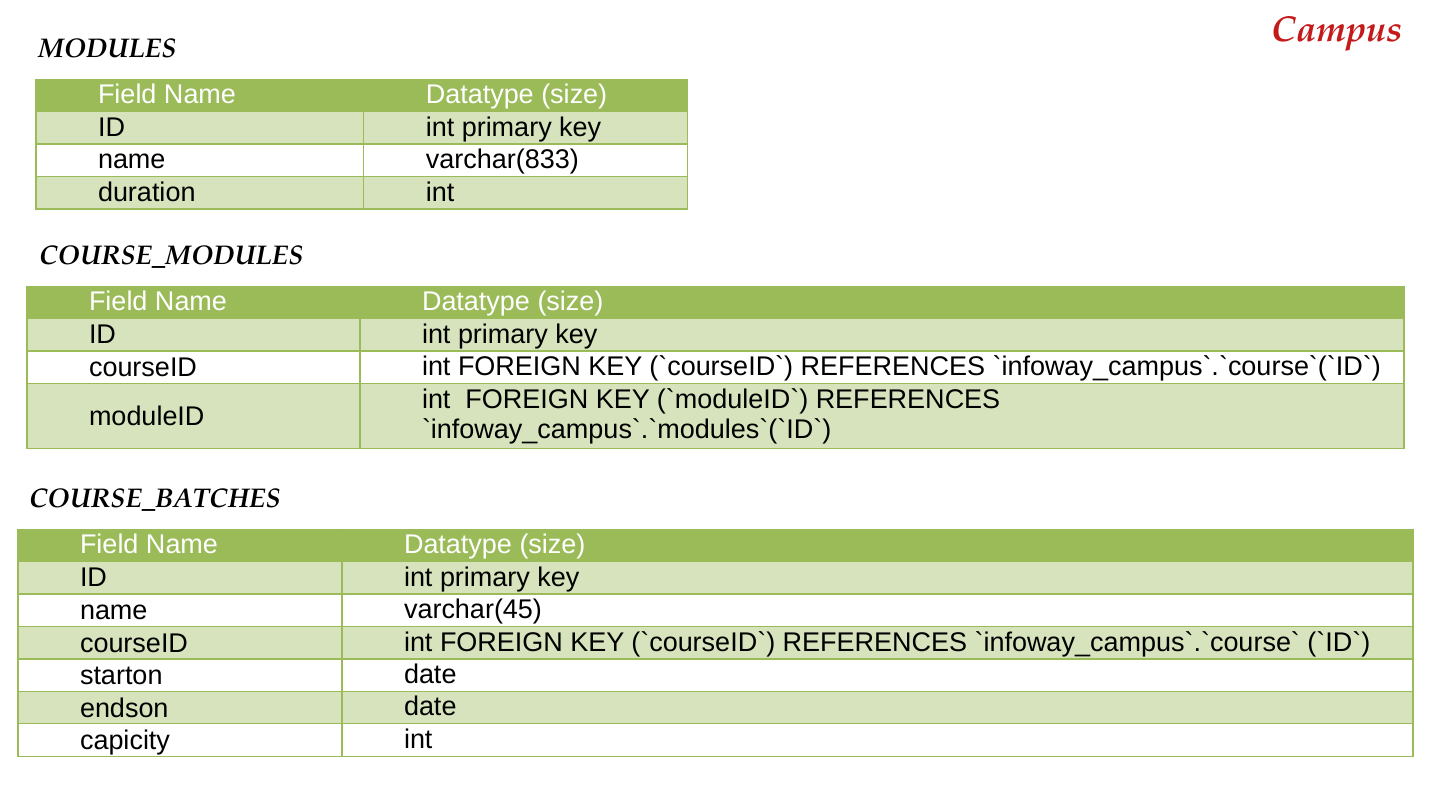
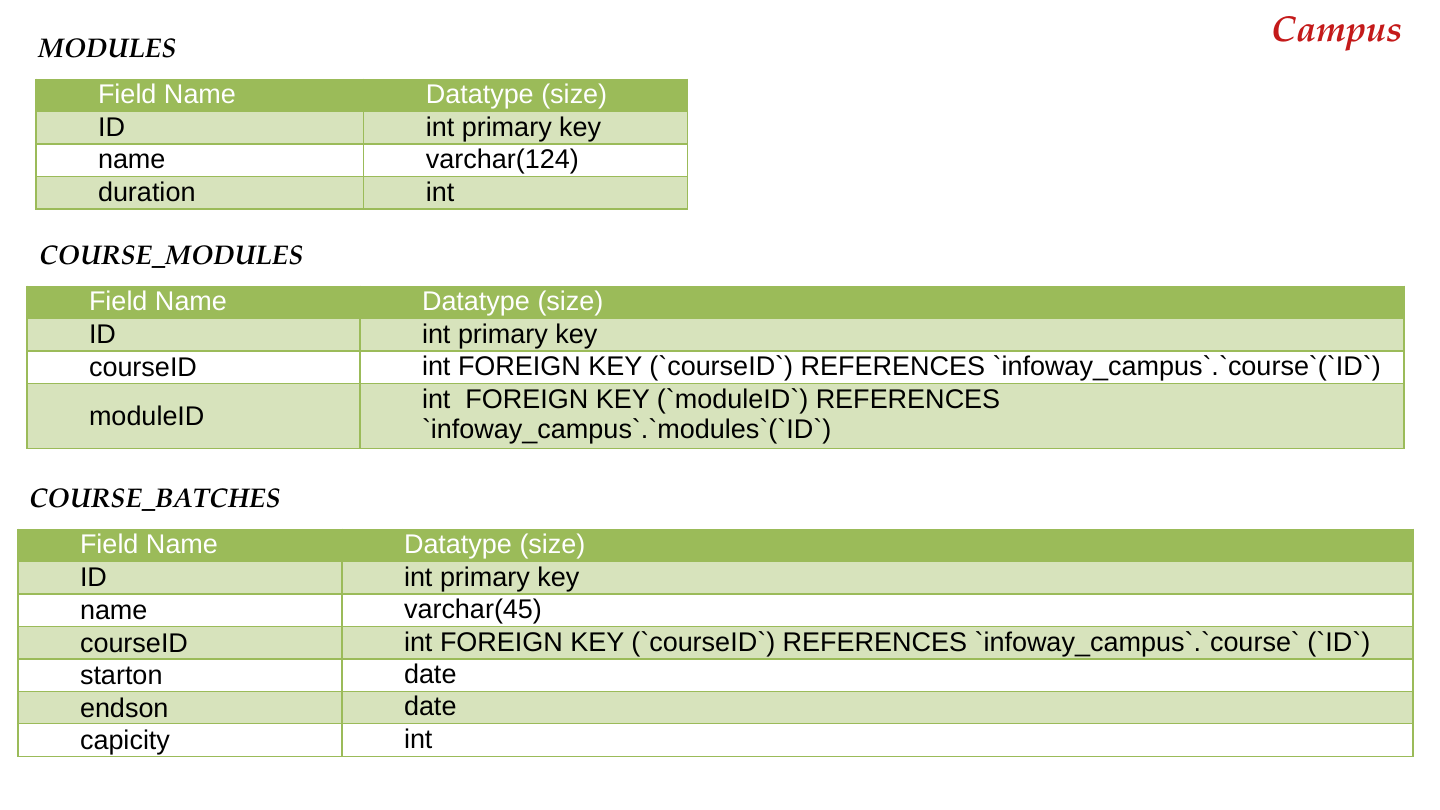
varchar(833: varchar(833 -> varchar(124
